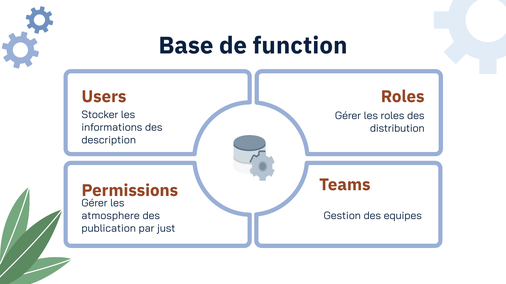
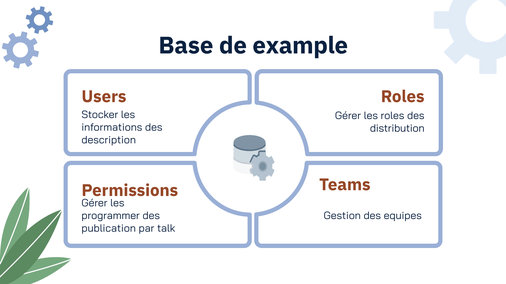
function: function -> example
atmosphere: atmosphere -> programmer
just: just -> talk
